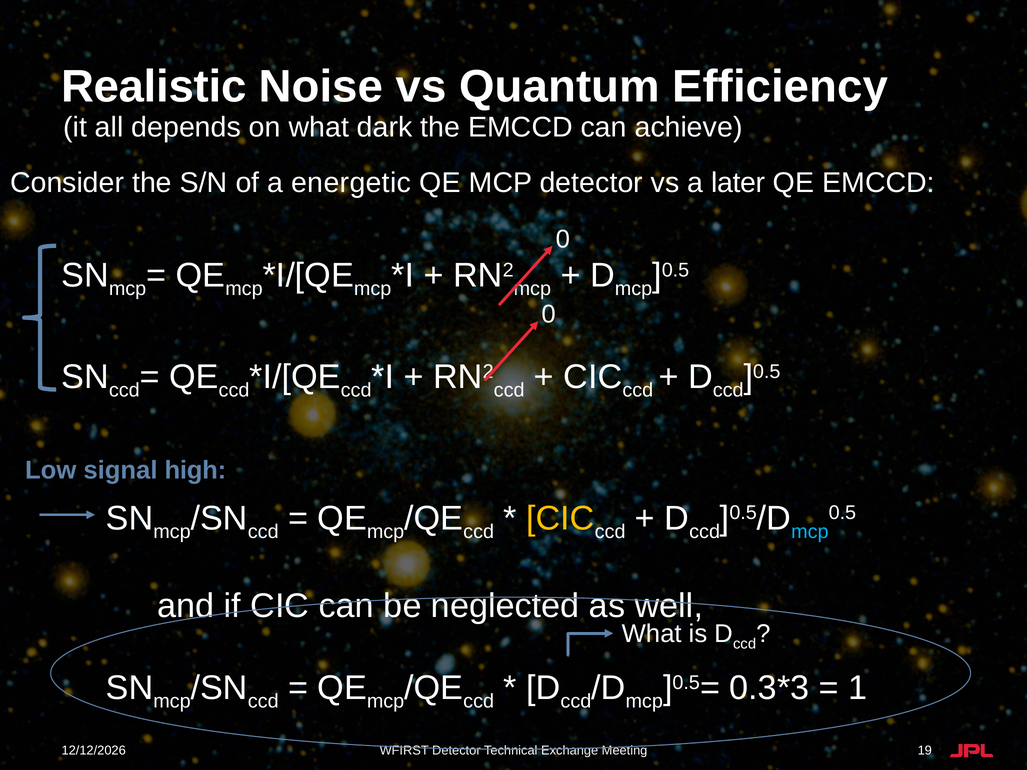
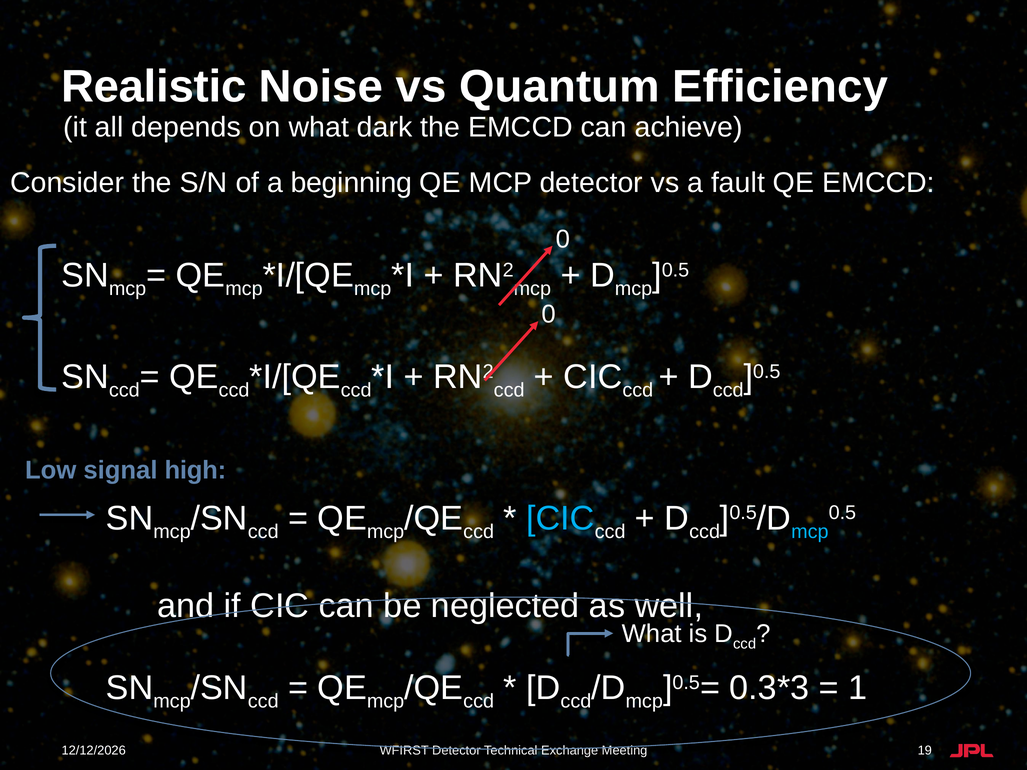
energetic: energetic -> beginning
later: later -> fault
CIC at (560, 518) colour: yellow -> light blue
